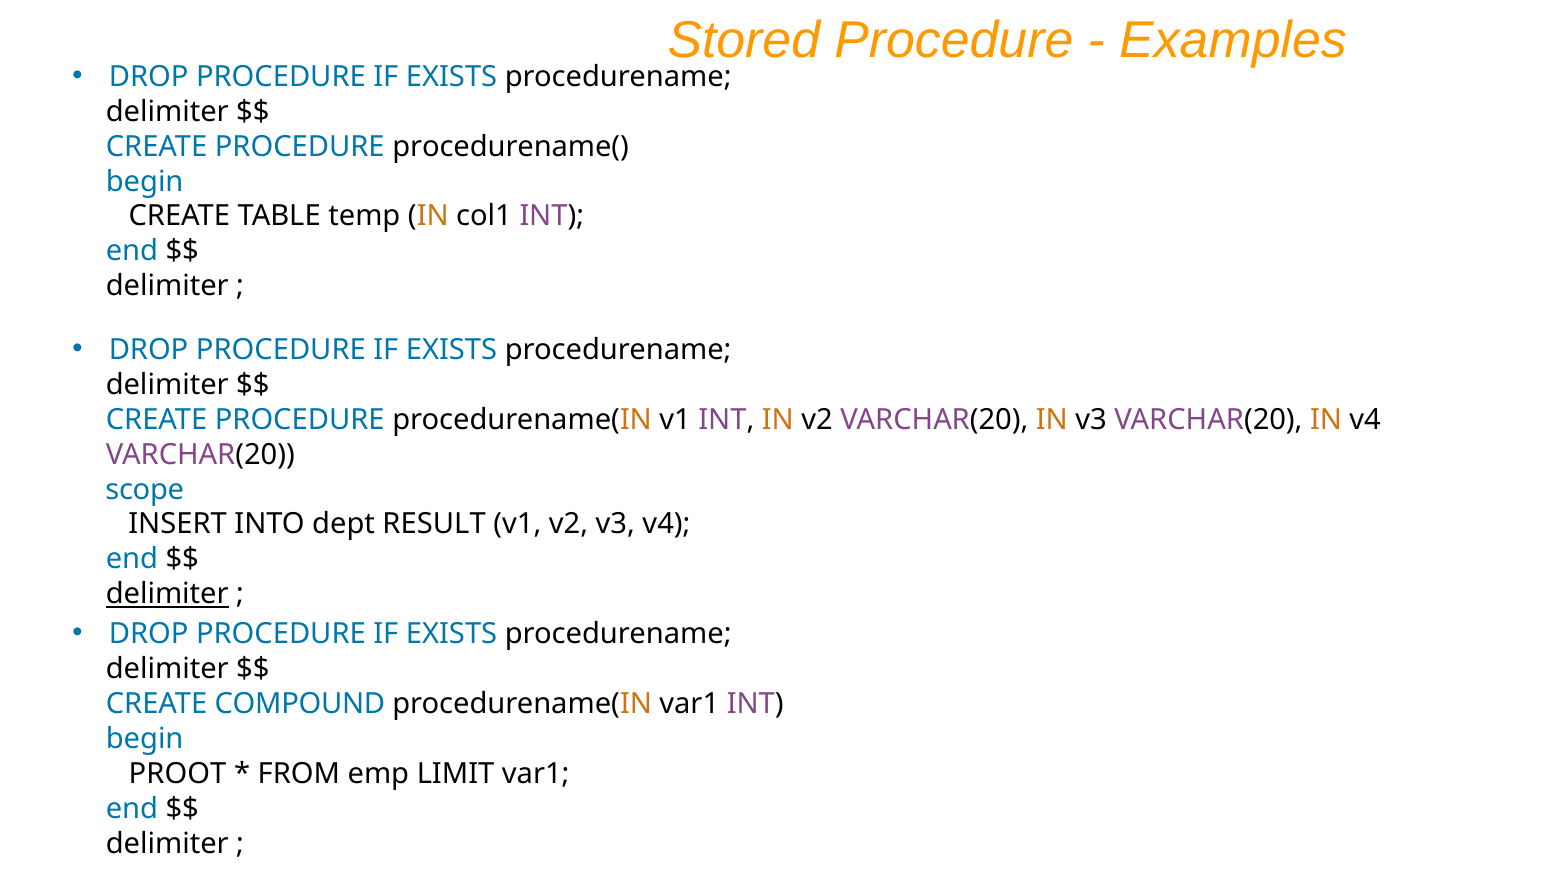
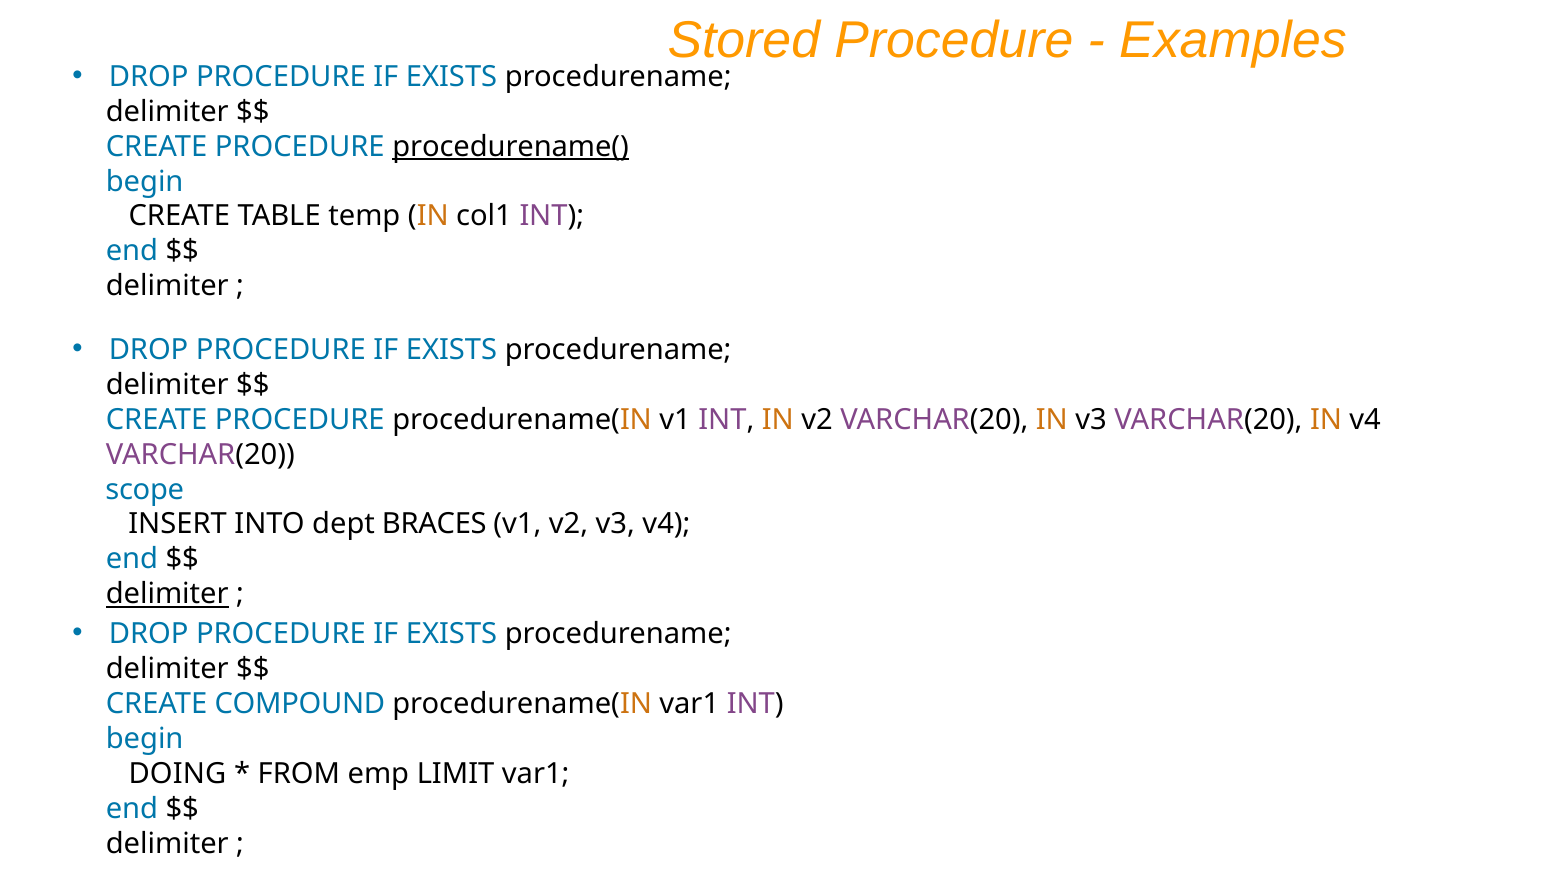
procedurename( underline: none -> present
RESULT: RESULT -> BRACES
PROOT: PROOT -> DOING
